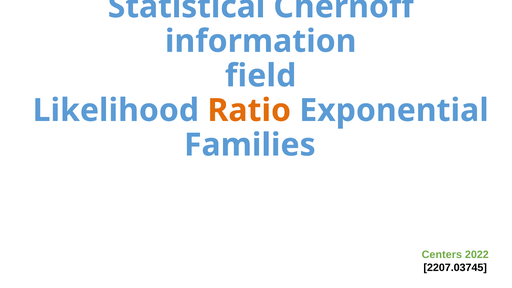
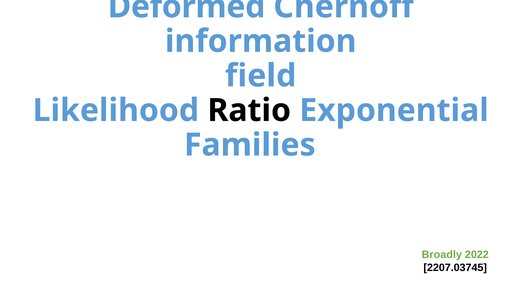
Statistical: Statistical -> Deformed
Ratio colour: orange -> black
Centers: Centers -> Broadly
